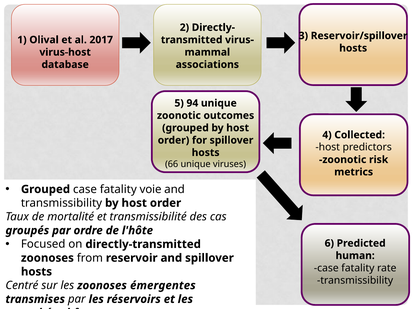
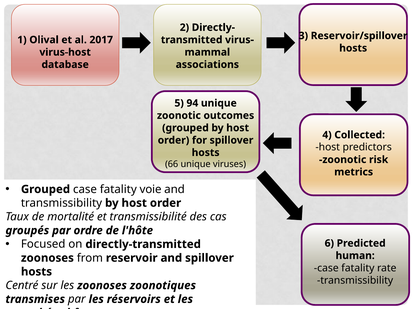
émergentes: émergentes -> zoonotiques
